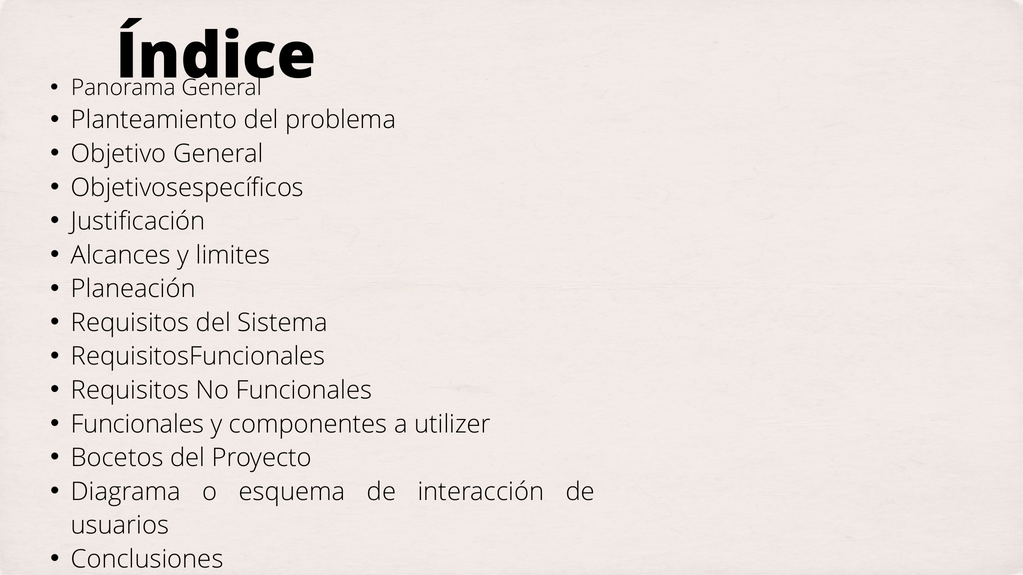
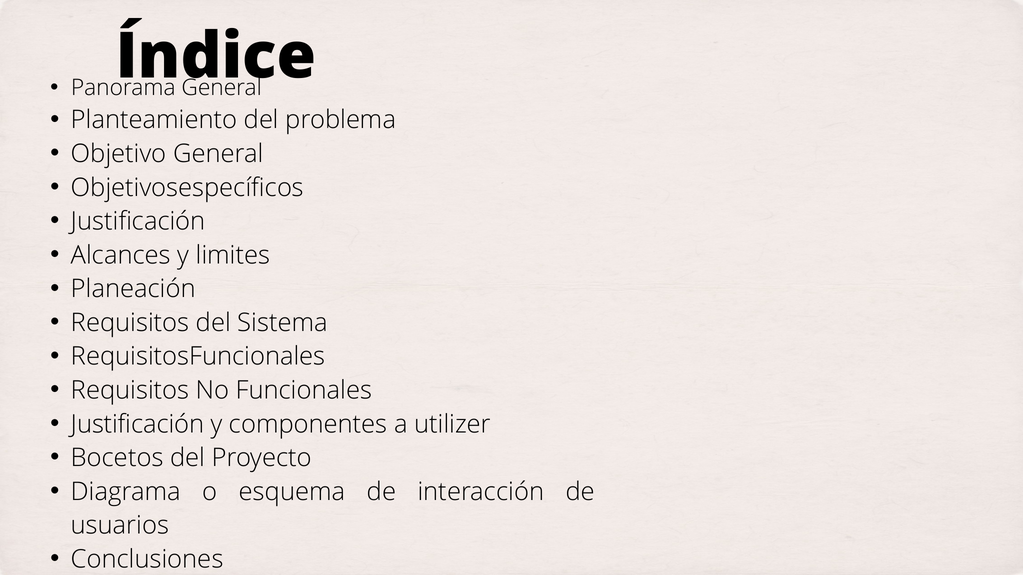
Funcionales at (138, 424): Funcionales -> Justificación
